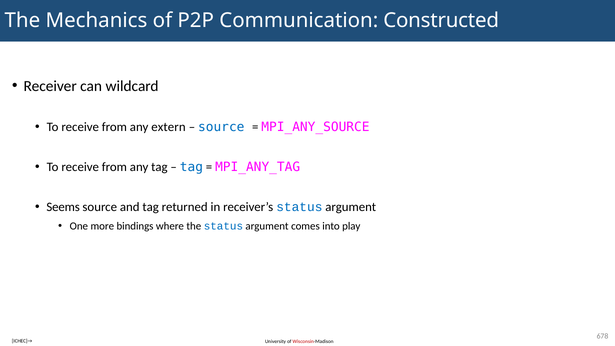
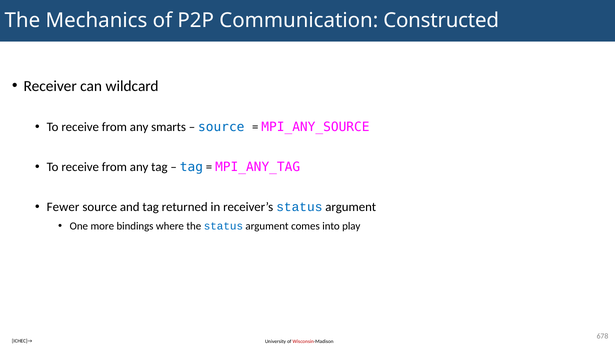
extern: extern -> smarts
Seems: Seems -> Fewer
